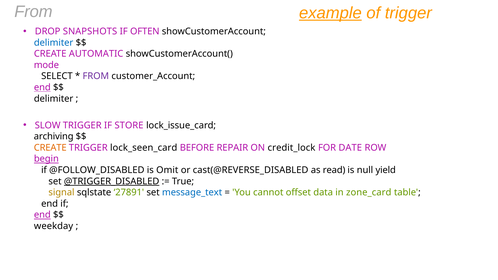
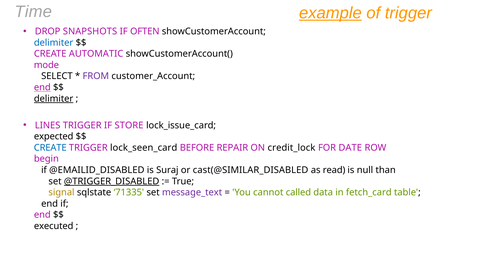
From at (33, 12): From -> Time
delimiter at (54, 99) underline: none -> present
SLOW: SLOW -> LINES
archiving: archiving -> expected
CREATE at (50, 148) colour: orange -> blue
begin underline: present -> none
@FOLLOW_DISABLED: @FOLLOW_DISABLED -> @EMAILID_DISABLED
Omit: Omit -> Suraj
cast(@REVERSE_DISABLED: cast(@REVERSE_DISABLED -> cast(@SIMILAR_DISABLED
yield: yield -> than
27891: 27891 -> 71335
message_text colour: blue -> purple
offset: offset -> called
zone_card: zone_card -> fetch_card
end at (42, 215) underline: present -> none
weekday: weekday -> executed
